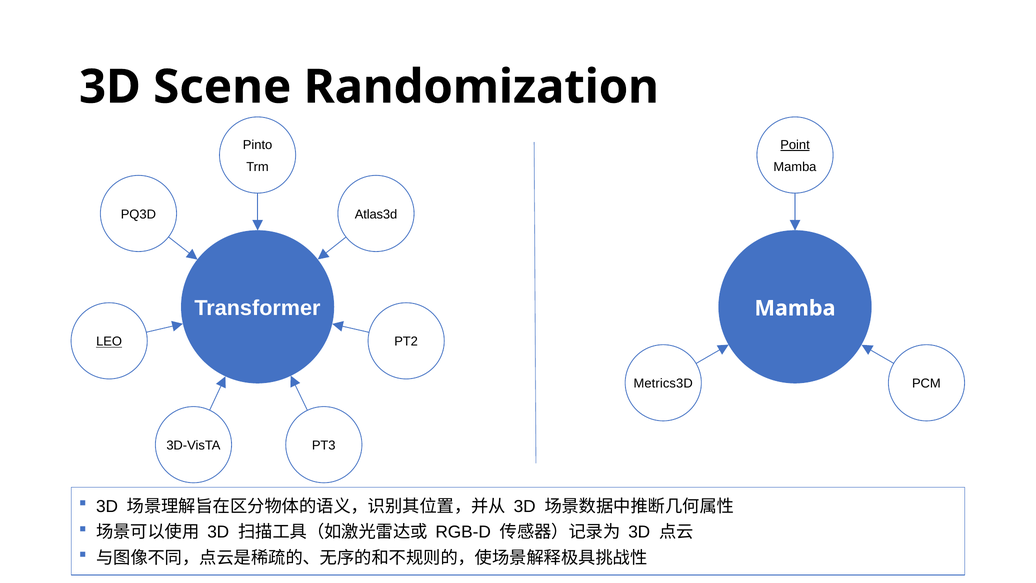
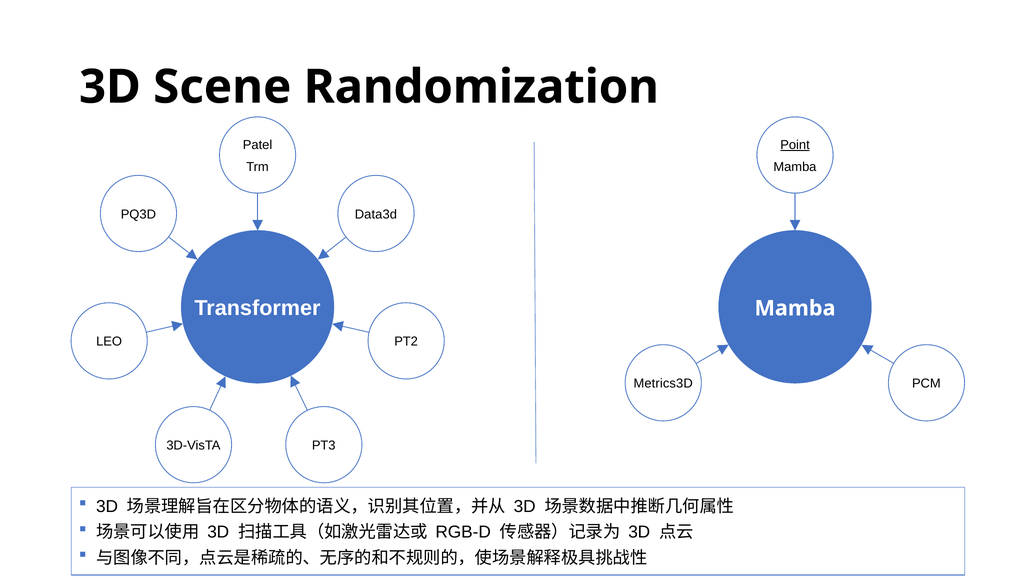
Pinto: Pinto -> Patel
Atlas3d: Atlas3d -> Data3d
LEO underline: present -> none
